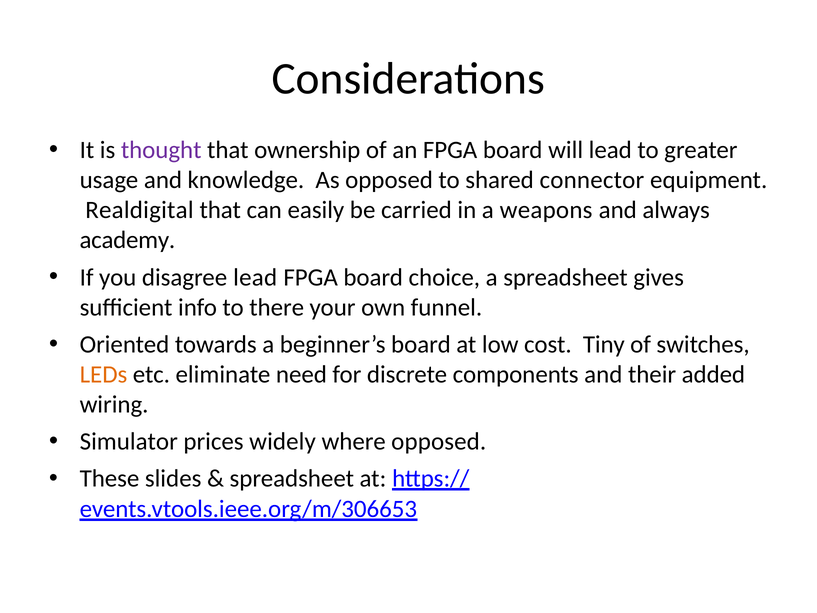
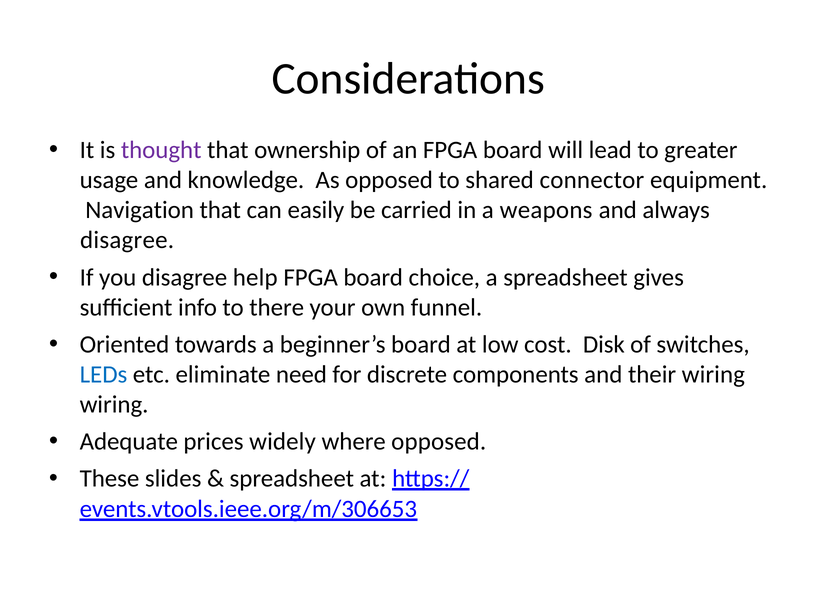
Realdigital: Realdigital -> Navigation
academy at (127, 240): academy -> disagree
disagree lead: lead -> help
Tiny: Tiny -> Disk
LEDs colour: orange -> blue
their added: added -> wiring
Simulator: Simulator -> Adequate
